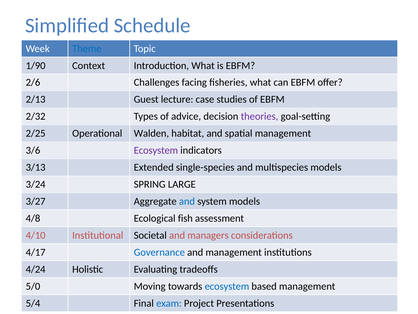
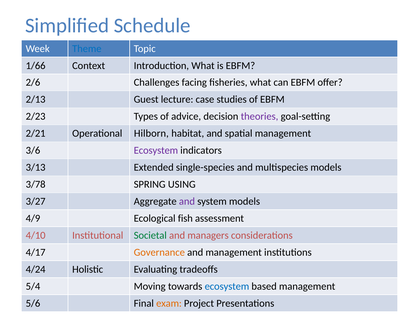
1/90: 1/90 -> 1/66
2/32: 2/32 -> 2/23
2/25: 2/25 -> 2/21
Walden: Walden -> Hilborn
3/24: 3/24 -> 3/78
LARGE: LARGE -> USING
and at (187, 201) colour: blue -> purple
4/8: 4/8 -> 4/9
Societal colour: black -> green
Governance colour: blue -> orange
5/0: 5/0 -> 5/4
5/4: 5/4 -> 5/6
exam colour: blue -> orange
